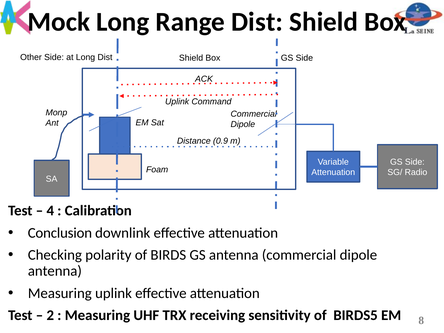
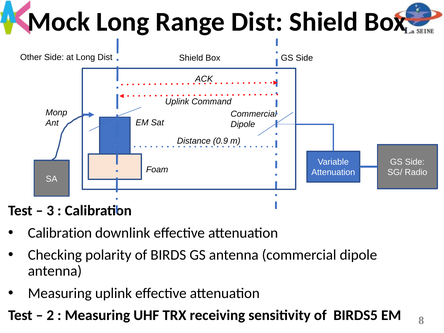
4: 4 -> 3
Conclusion at (60, 233): Conclusion -> Calibration
